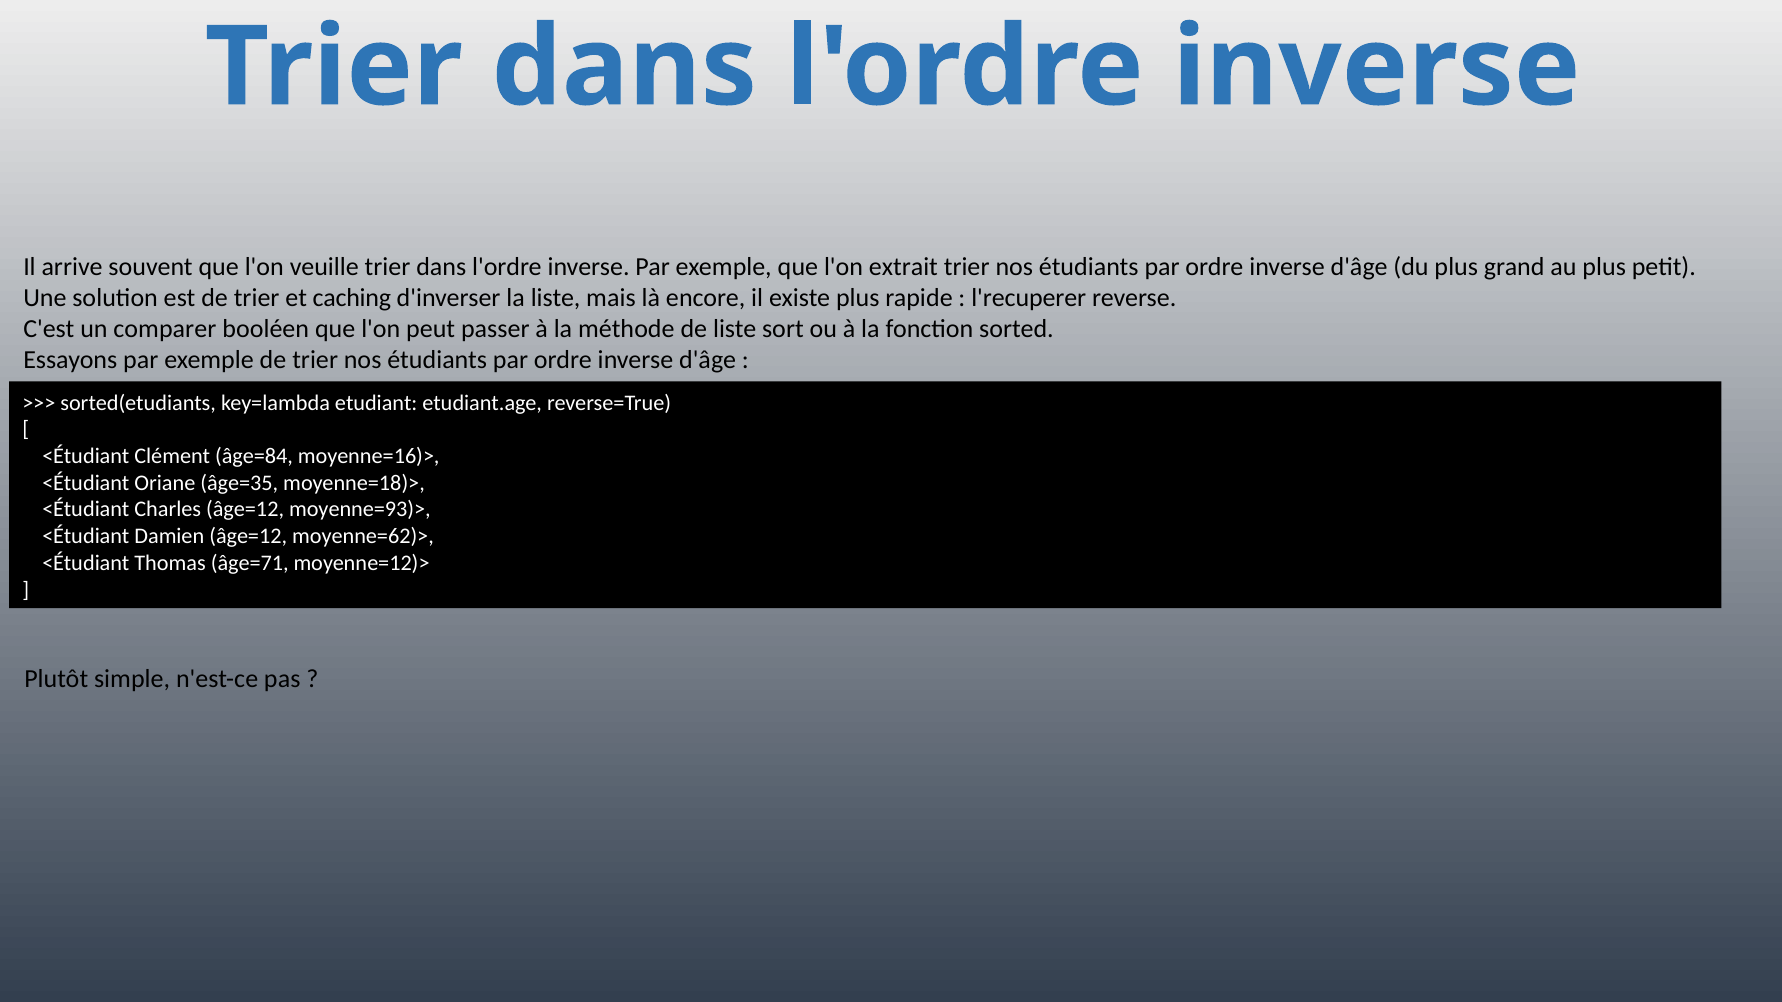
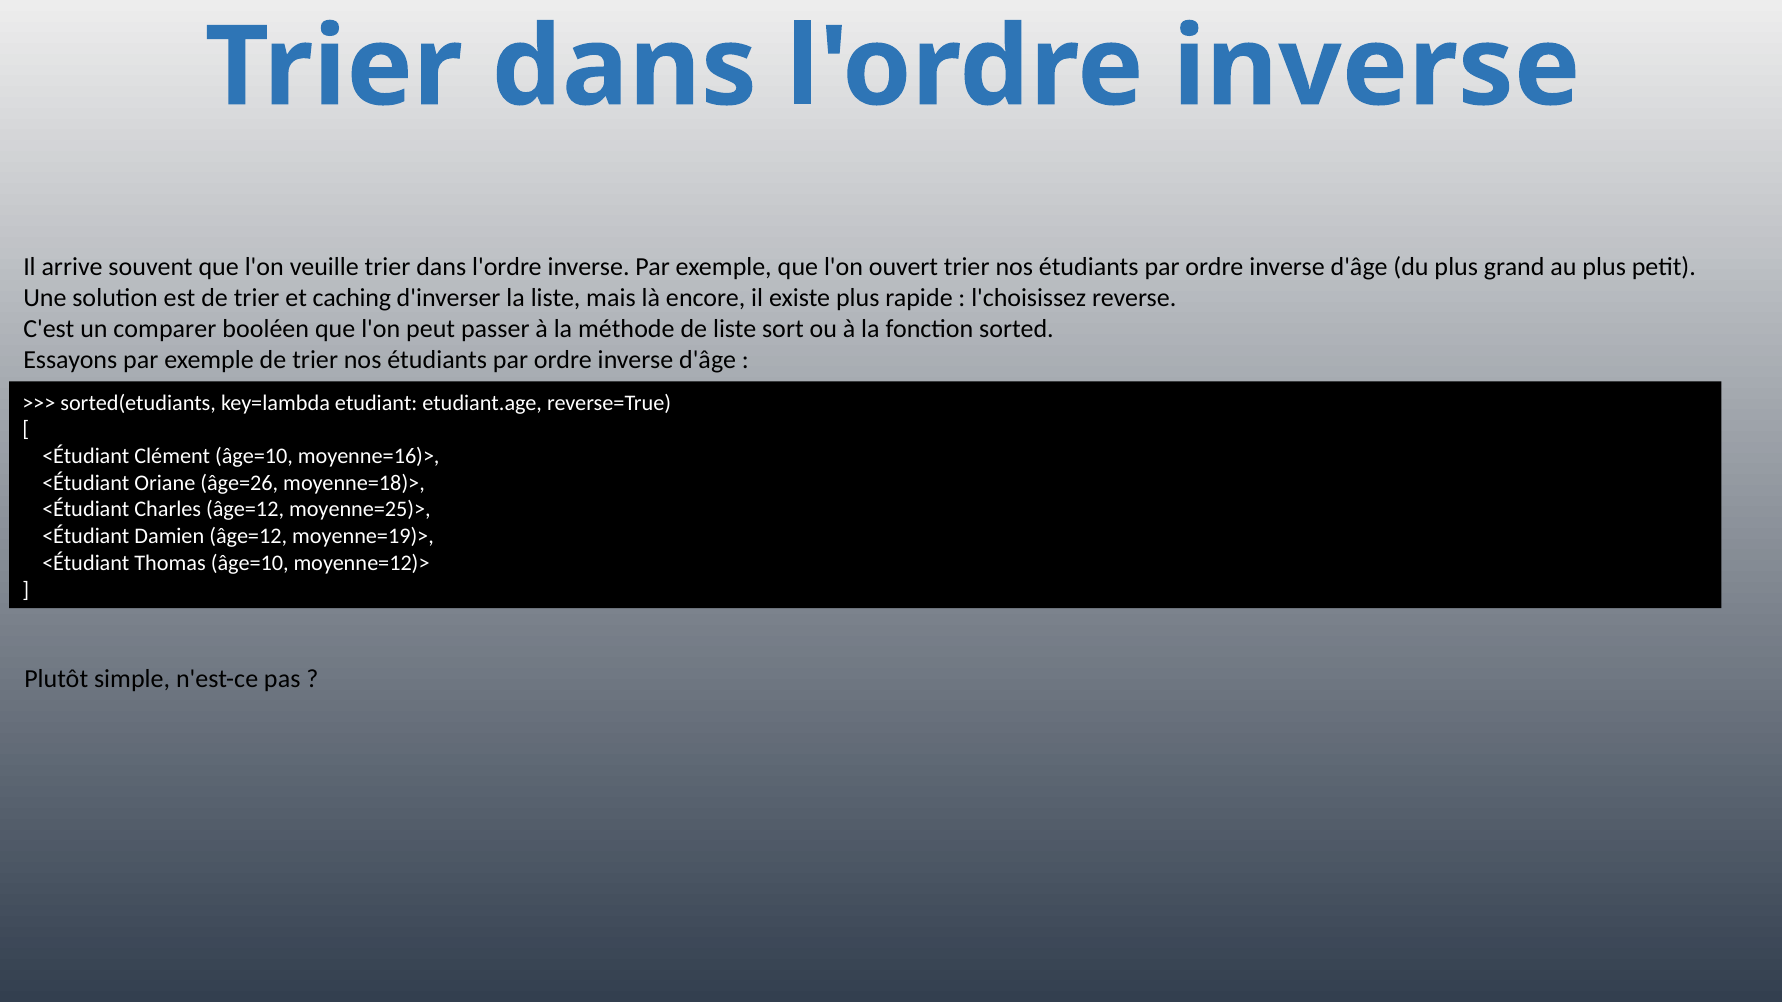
extrait: extrait -> ouvert
l'recuperer: l'recuperer -> l'choisissez
Clément âge=84: âge=84 -> âge=10
âge=35: âge=35 -> âge=26
moyenne=93)>: moyenne=93)> -> moyenne=25)>
moyenne=62)>: moyenne=62)> -> moyenne=19)>
Thomas âge=71: âge=71 -> âge=10
